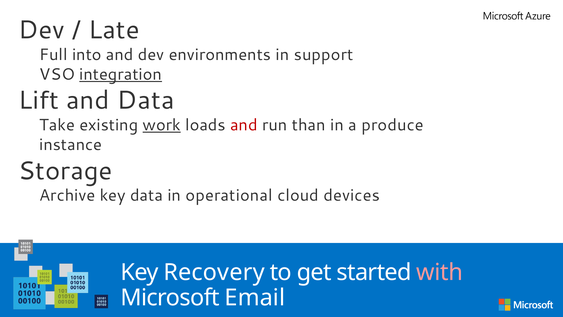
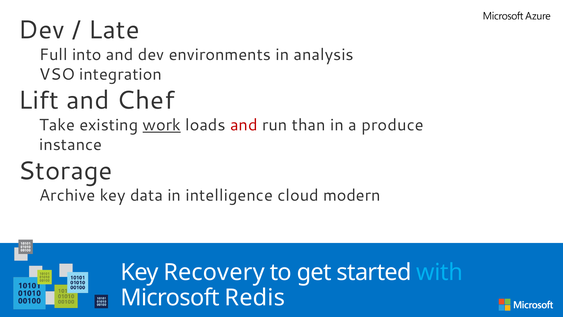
support: support -> analysis
integration underline: present -> none
and Data: Data -> Chef
operational: operational -> intelligence
devices: devices -> modern
with colour: pink -> light blue
Email: Email -> Redis
